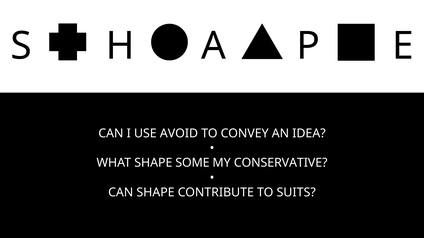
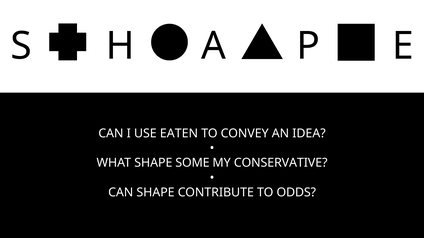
AVOID: AVOID -> EATEN
SUITS: SUITS -> ODDS
